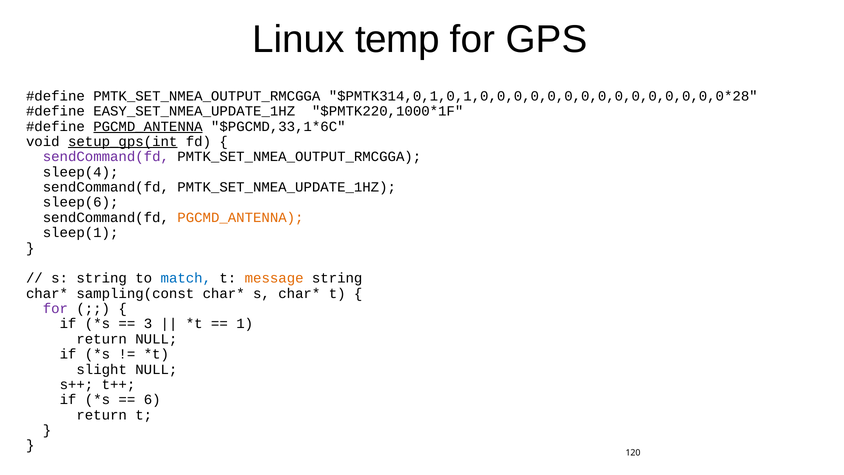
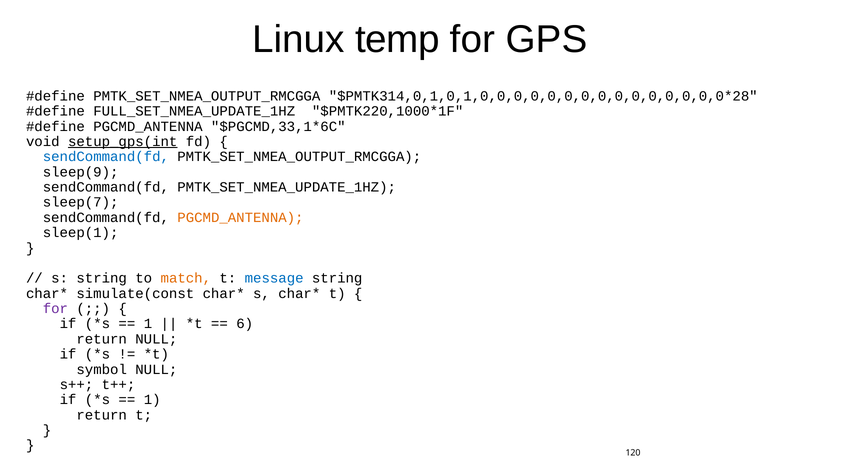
EASY_SET_NMEA_UPDATE_1HZ: EASY_SET_NMEA_UPDATE_1HZ -> FULL_SET_NMEA_UPDATE_1HZ
PGCMD_ANTENNA at (148, 126) underline: present -> none
sendCommand(fd at (106, 157) colour: purple -> blue
sleep(4: sleep(4 -> sleep(9
sleep(6: sleep(6 -> sleep(7
match colour: blue -> orange
message colour: orange -> blue
sampling(const: sampling(const -> simulate(const
3 at (148, 324): 3 -> 1
1: 1 -> 6
slight: slight -> symbol
6 at (152, 400): 6 -> 1
